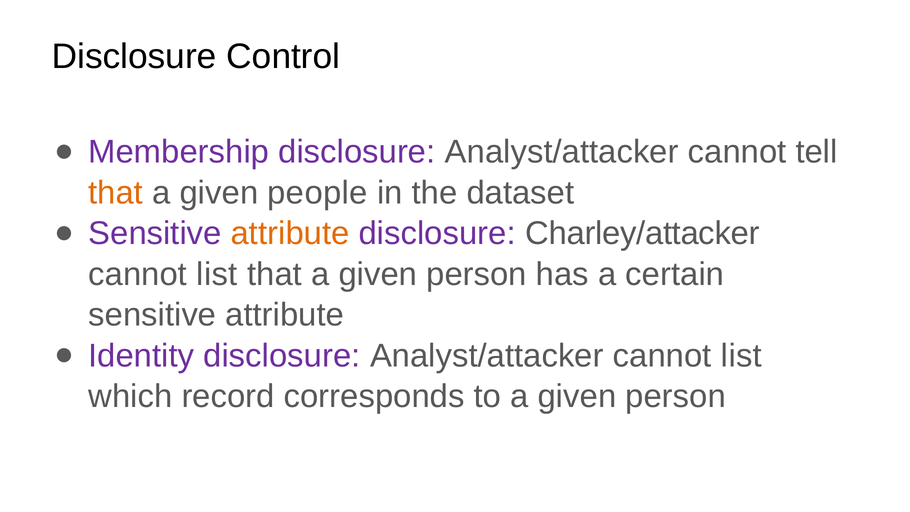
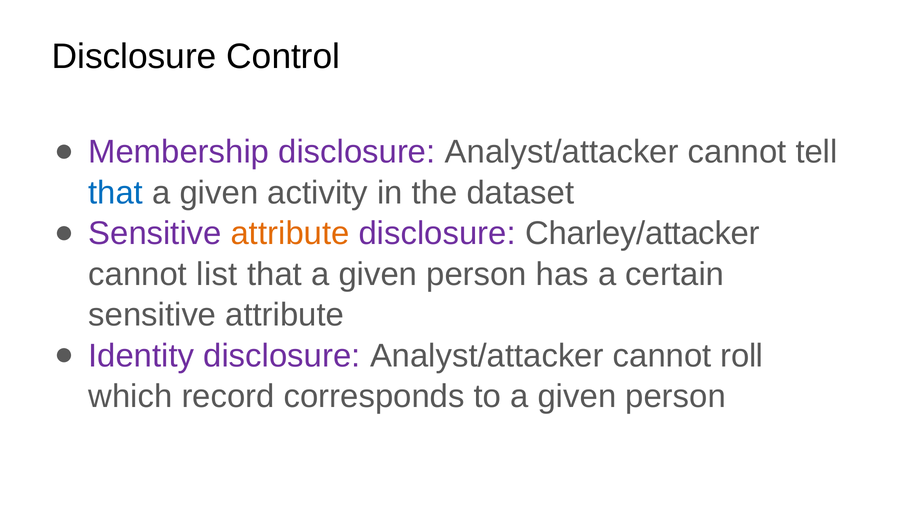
that at (116, 193) colour: orange -> blue
people: people -> activity
Analyst/attacker cannot list: list -> roll
